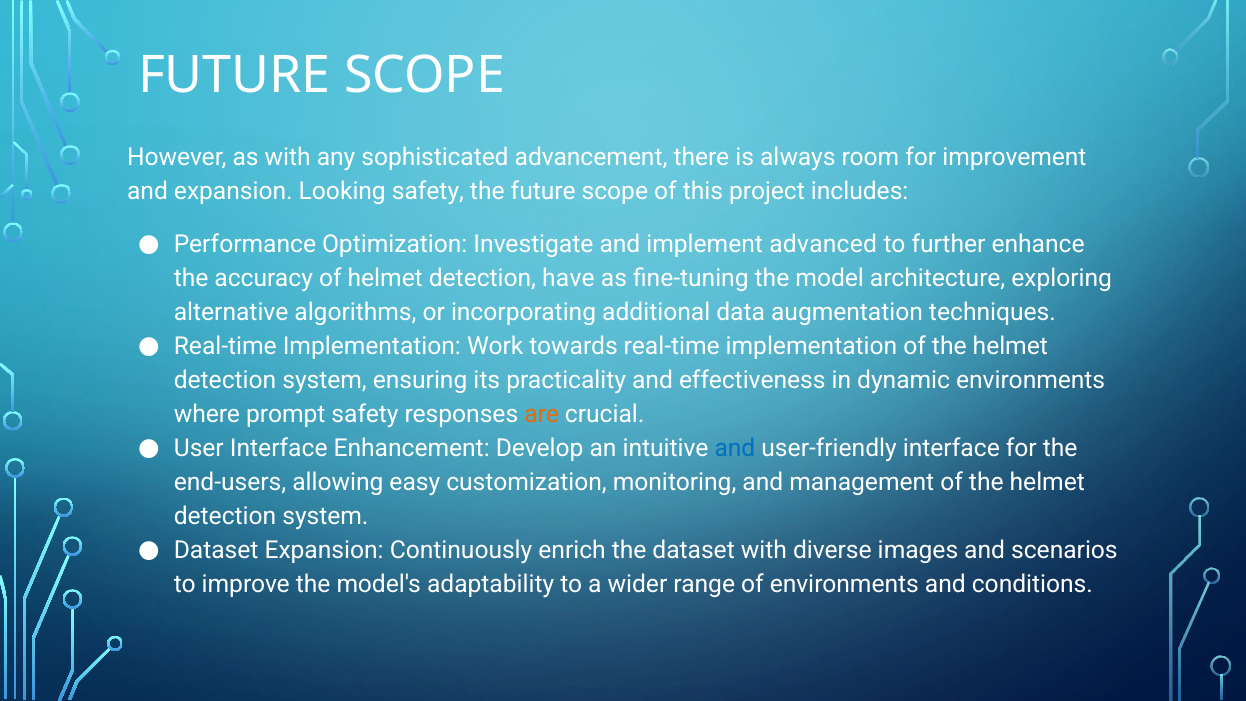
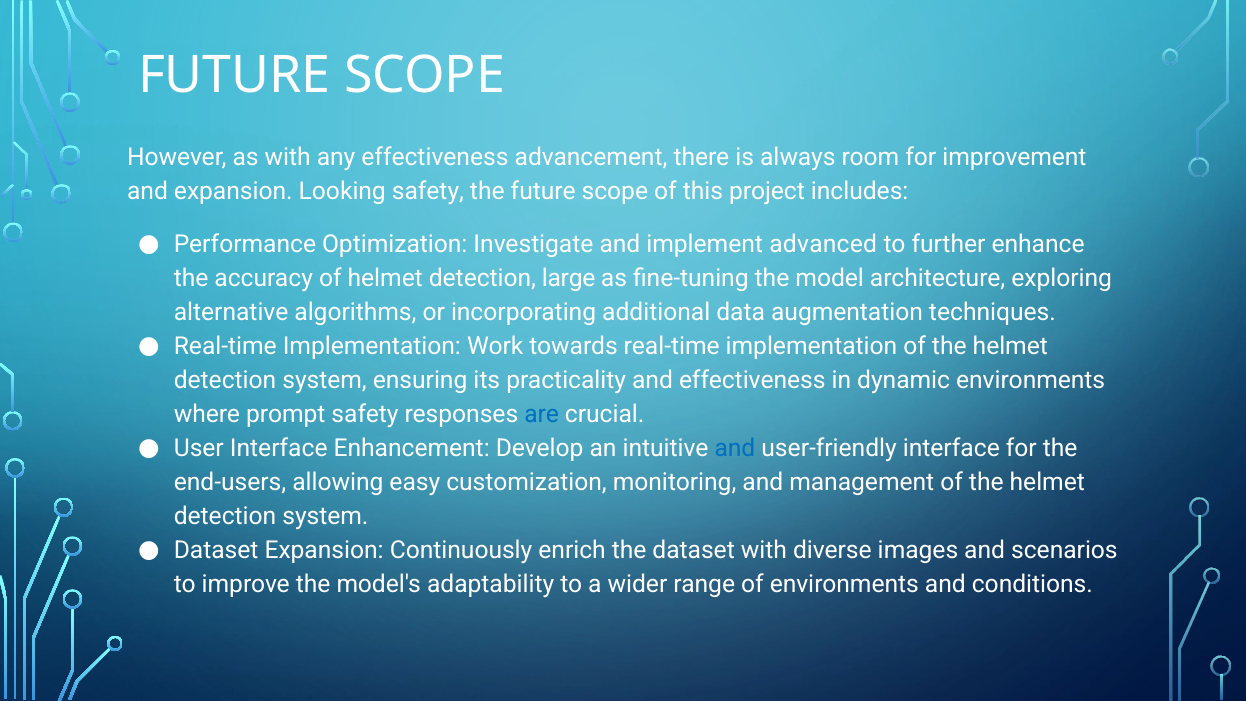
any sophisticated: sophisticated -> effectiveness
have: have -> large
are colour: orange -> blue
